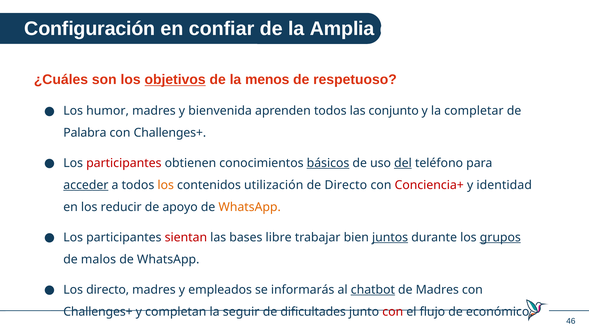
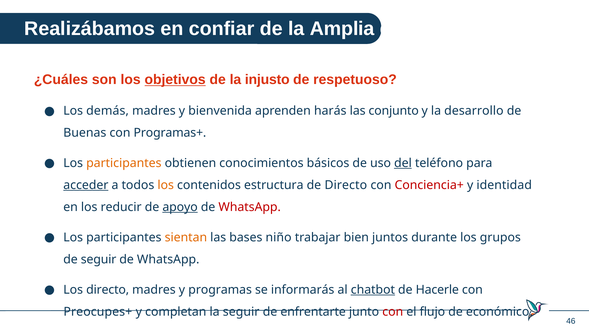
Configuración: Configuración -> Realizábamos
menos: menos -> injusto
humor: humor -> demás
aprenden todos: todos -> harás
completar: completar -> desarrollo
Palabra: Palabra -> Buenas
Challenges+ at (170, 133): Challenges+ -> Programas+
participantes at (124, 163) colour: red -> orange
básicos underline: present -> none
utilización: utilización -> estructura
apoyo underline: none -> present
WhatsApp at (250, 207) colour: orange -> red
sientan colour: red -> orange
libre: libre -> niño
juntos underline: present -> none
grupos underline: present -> none
de malos: malos -> seguir
empleados: empleados -> programas
de Madres: Madres -> Hacerle
Challenges+ at (98, 312): Challenges+ -> Preocupes+
dificultades at (313, 312): dificultades -> enfrentarte
